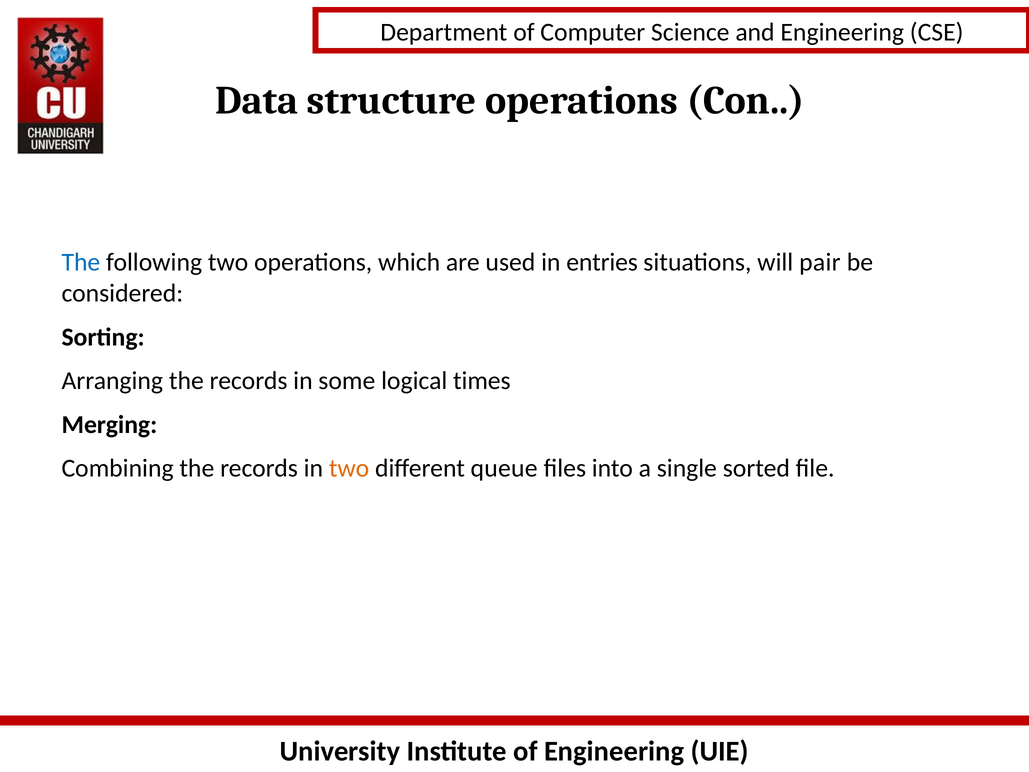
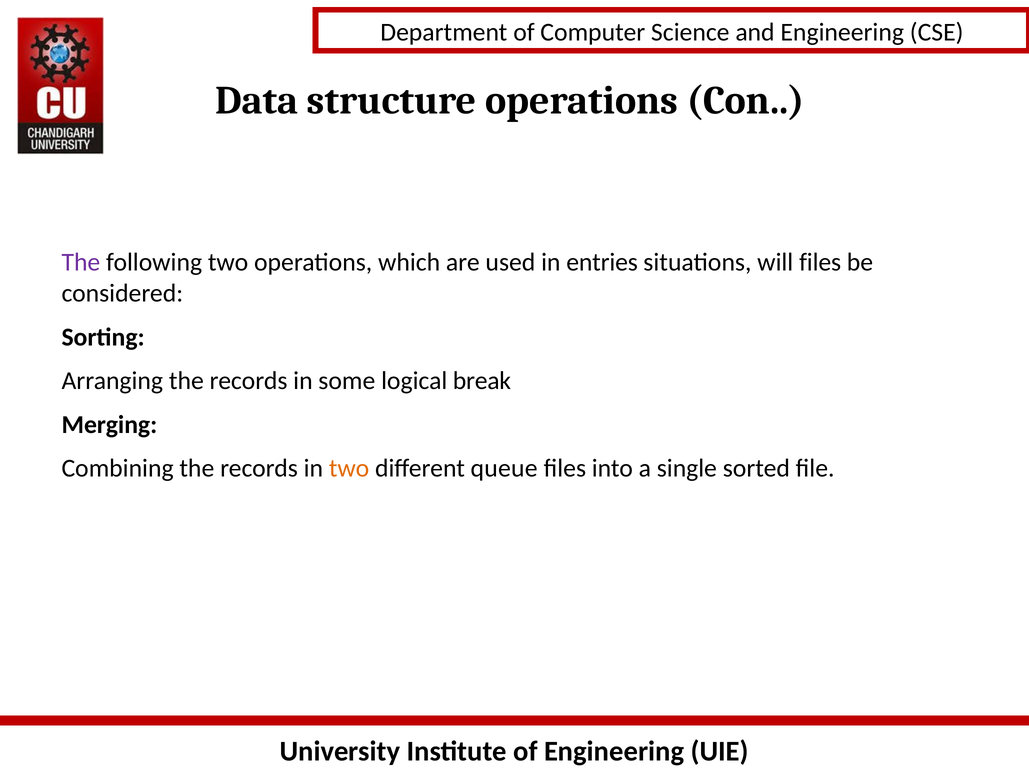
The at (81, 262) colour: blue -> purple
will pair: pair -> files
times: times -> break
